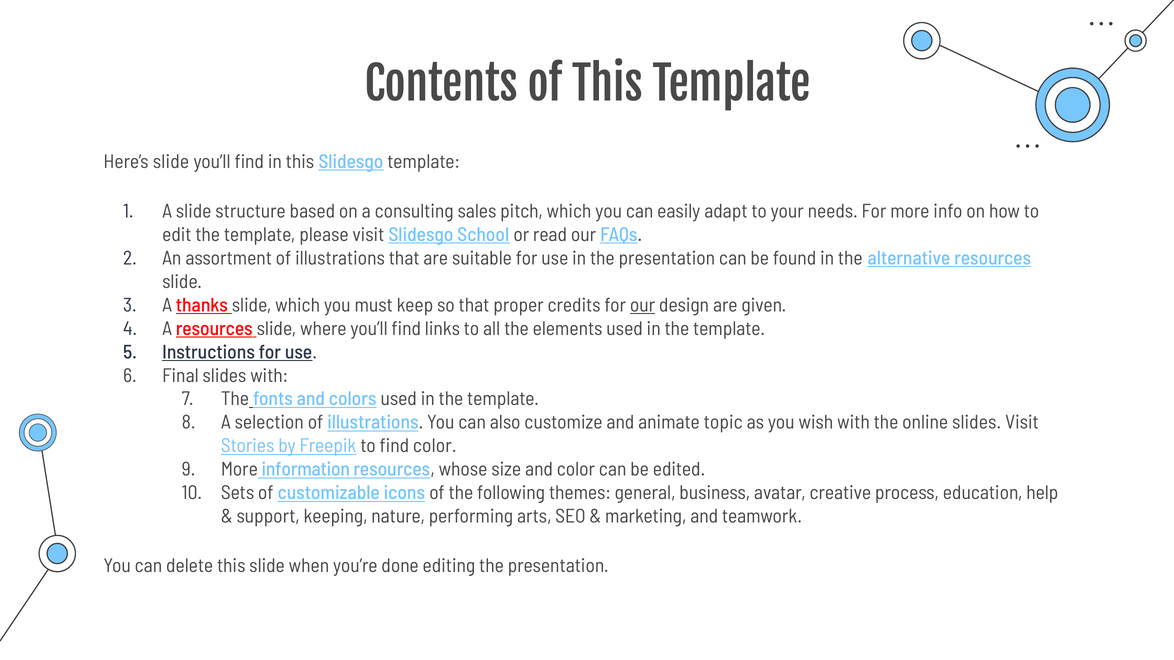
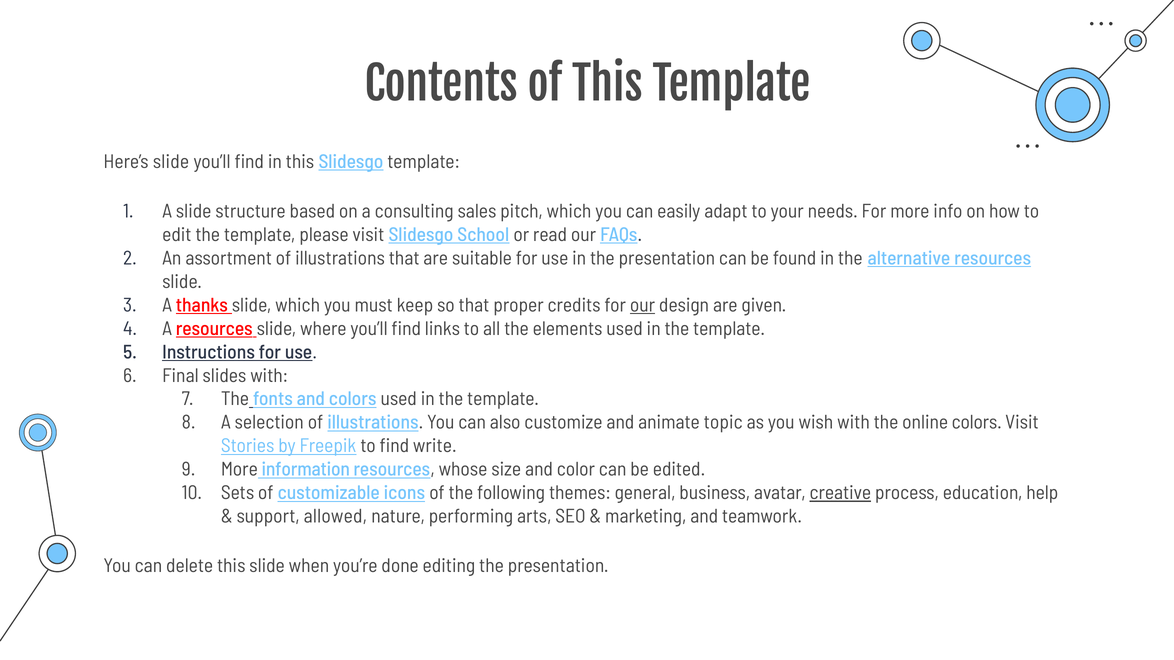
online slides: slides -> colors
find color: color -> write
creative underline: none -> present
keeping: keeping -> allowed
